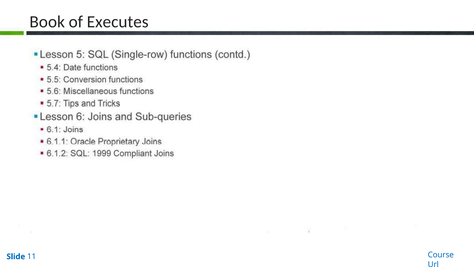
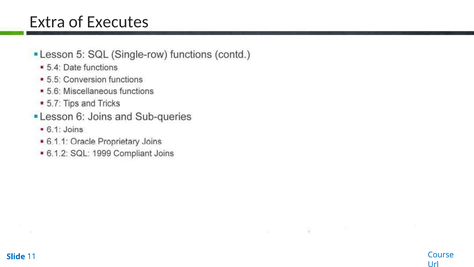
Book: Book -> Extra
